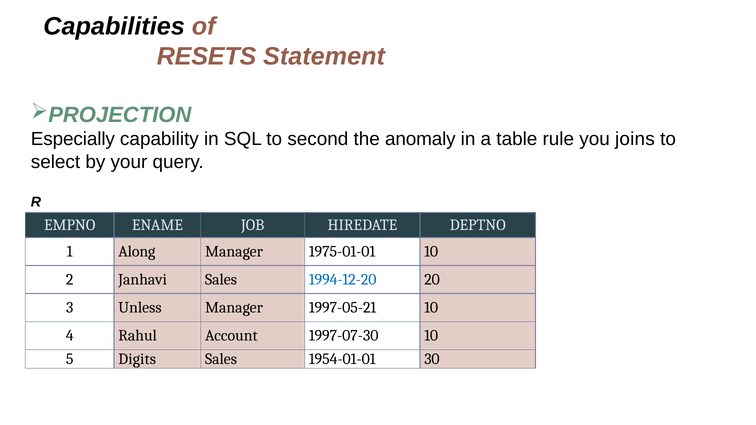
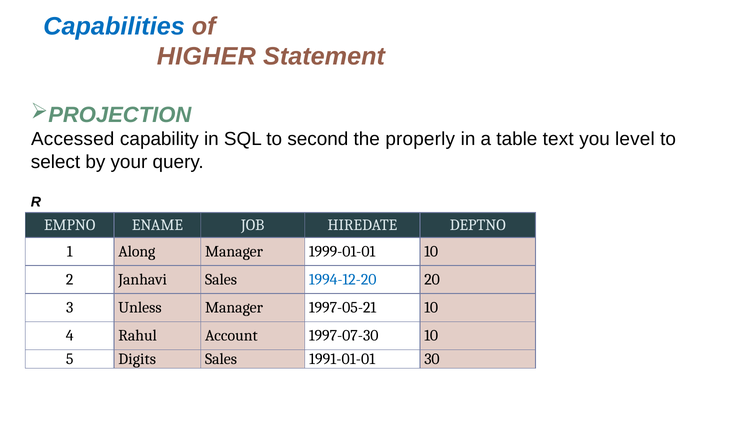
Capabilities colour: black -> blue
RESETS: RESETS -> HIGHER
Especially: Especially -> Accessed
anomaly: anomaly -> properly
rule: rule -> text
joins: joins -> level
1975-01-01: 1975-01-01 -> 1999-01-01
1954-01-01: 1954-01-01 -> 1991-01-01
